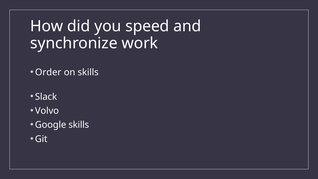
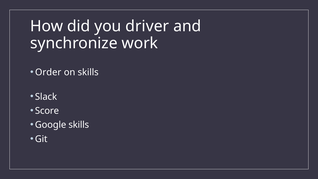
speed: speed -> driver
Volvo: Volvo -> Score
